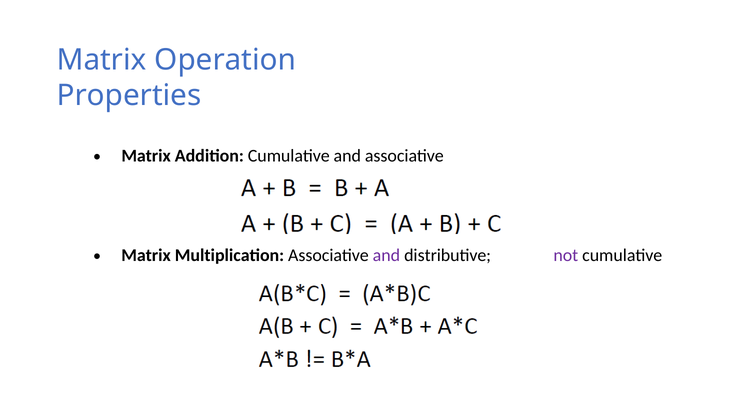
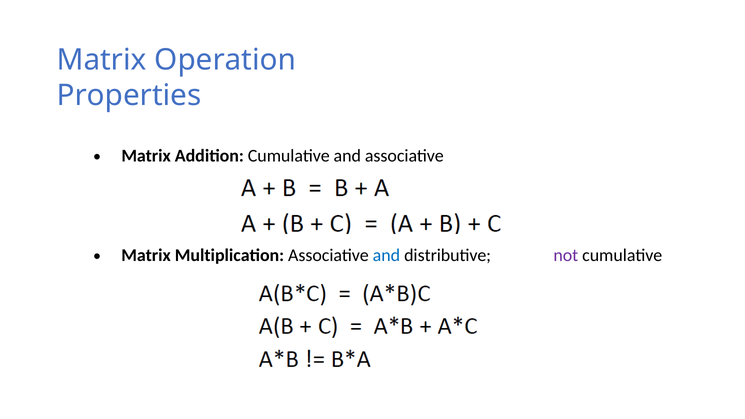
and at (386, 255) colour: purple -> blue
